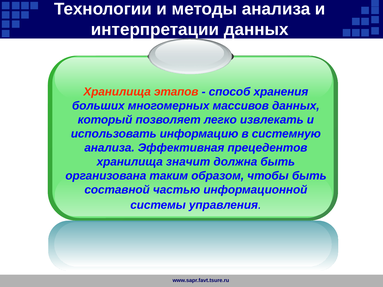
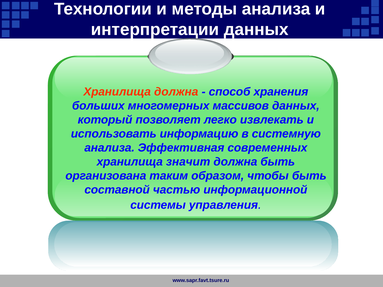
Хранилища этапов: этапов -> должна
прецедентов: прецедентов -> современных
